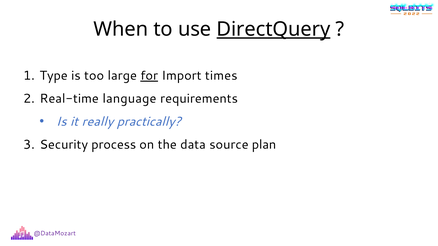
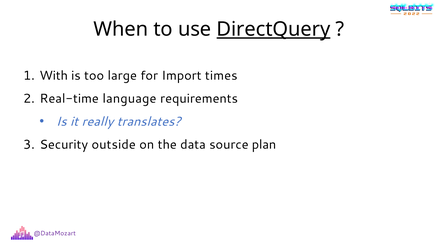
Type: Type -> With
for underline: present -> none
practically: practically -> translates
process: process -> outside
